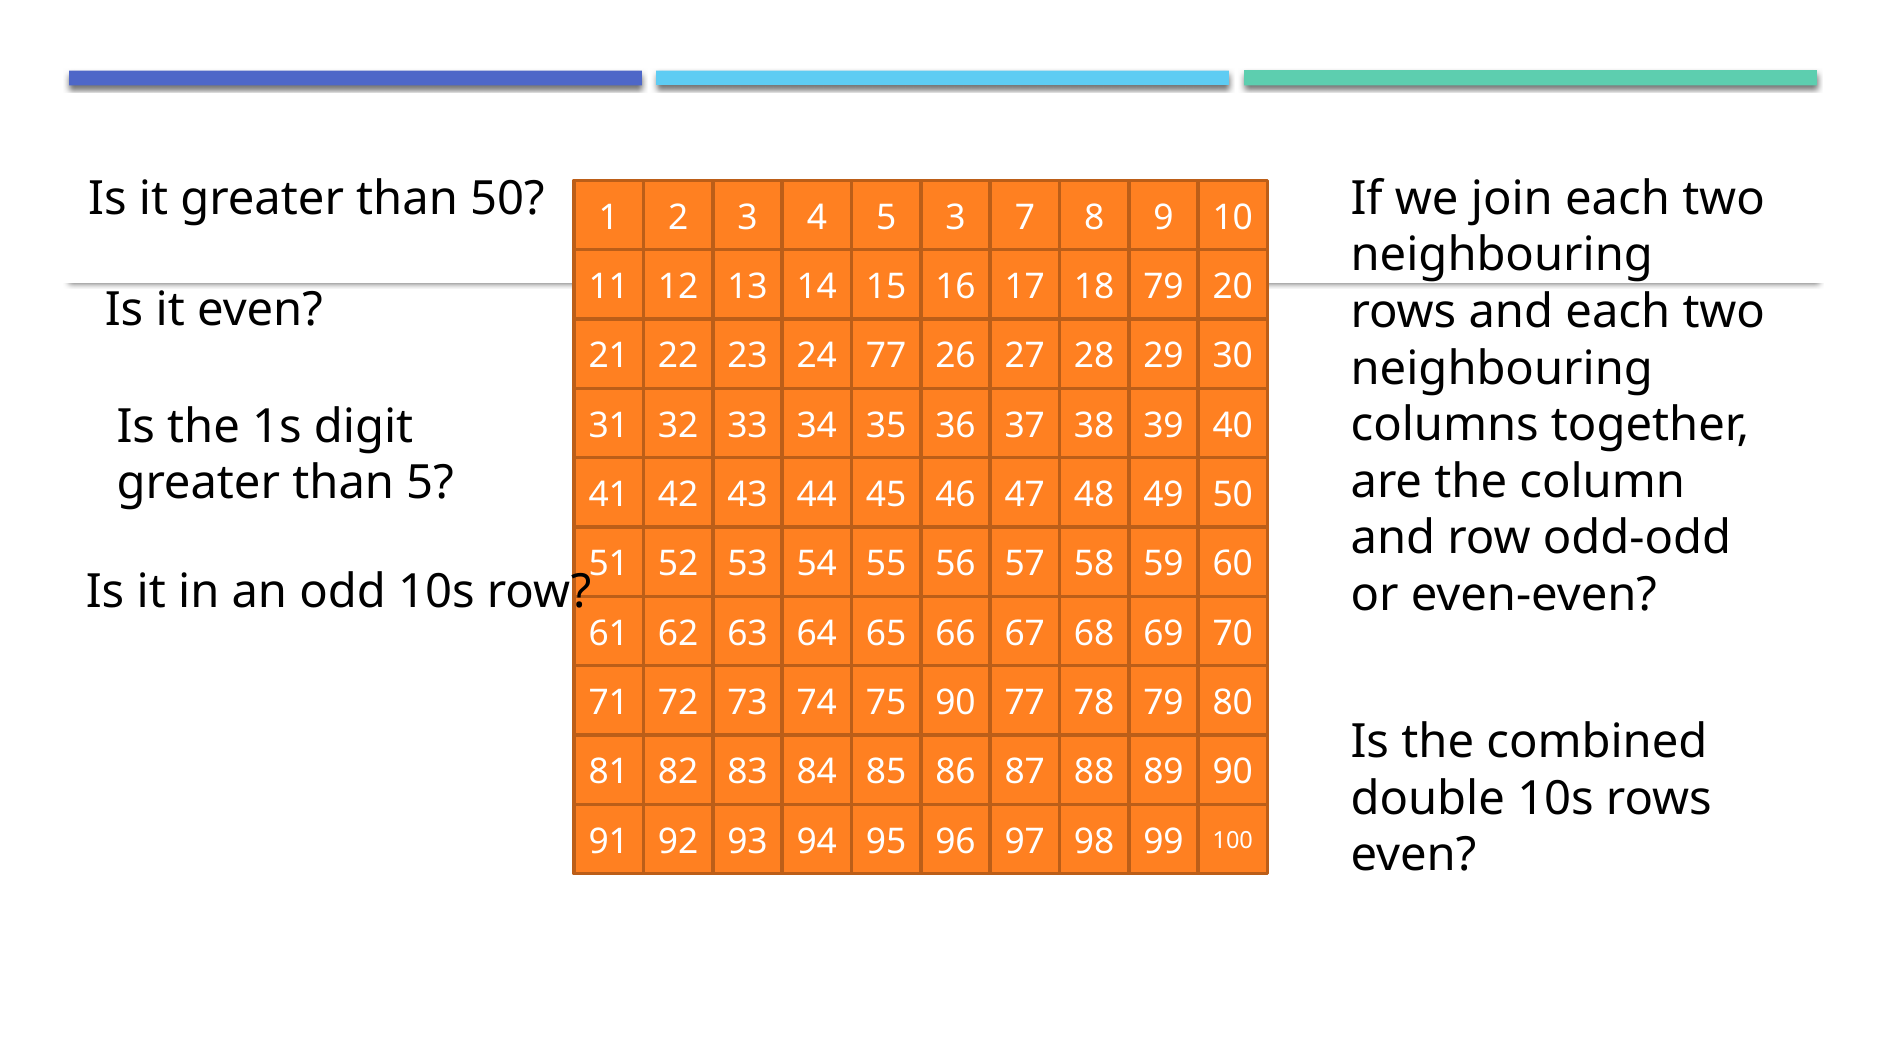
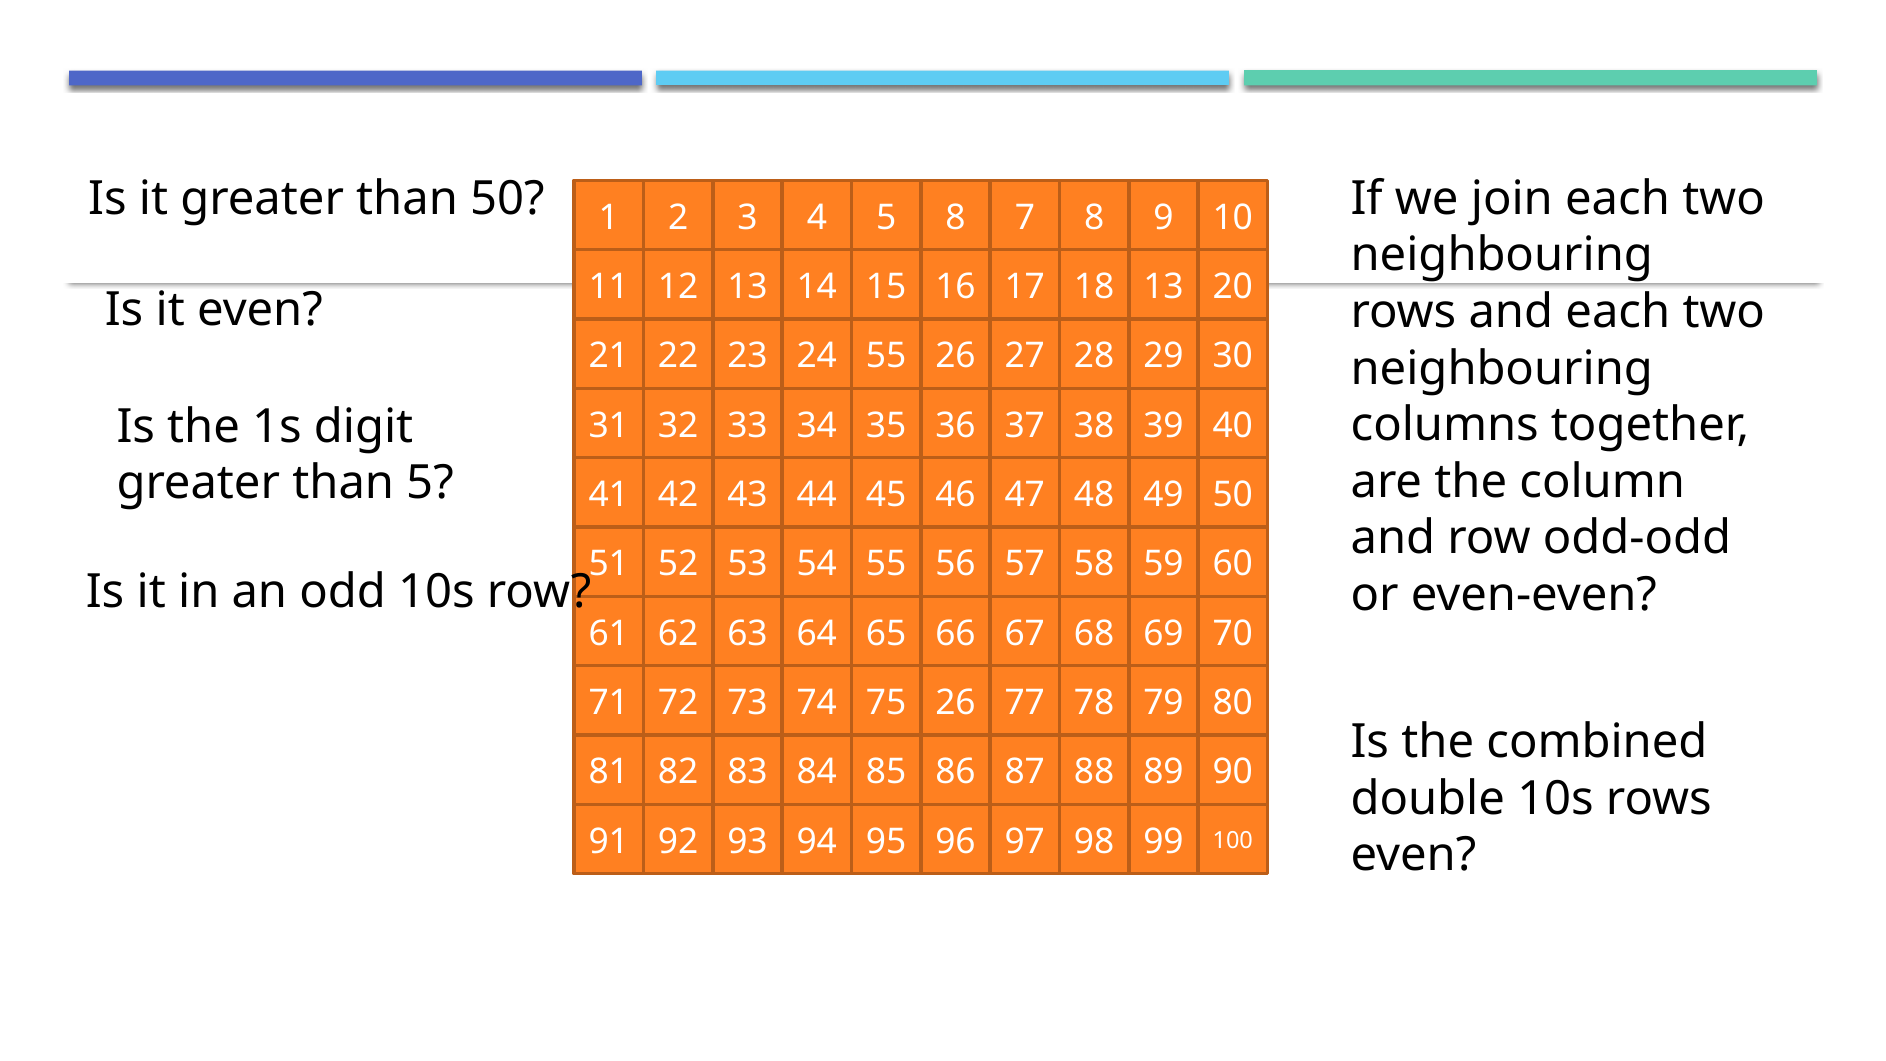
5 3: 3 -> 8
18 79: 79 -> 13
24 77: 77 -> 55
75 90: 90 -> 26
